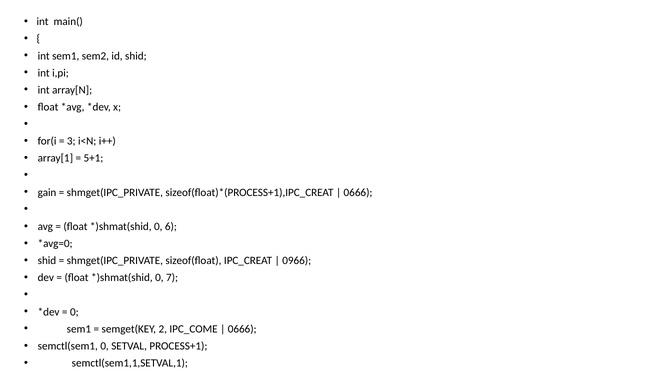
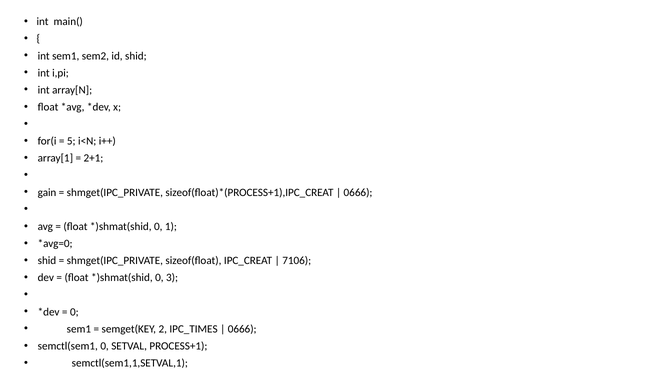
3: 3 -> 5
5+1: 5+1 -> 2+1
6: 6 -> 1
0966: 0966 -> 7106
7: 7 -> 3
IPC_COME: IPC_COME -> IPC_TIMES
